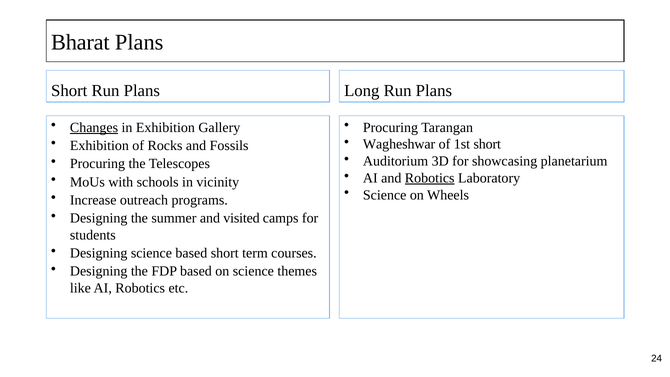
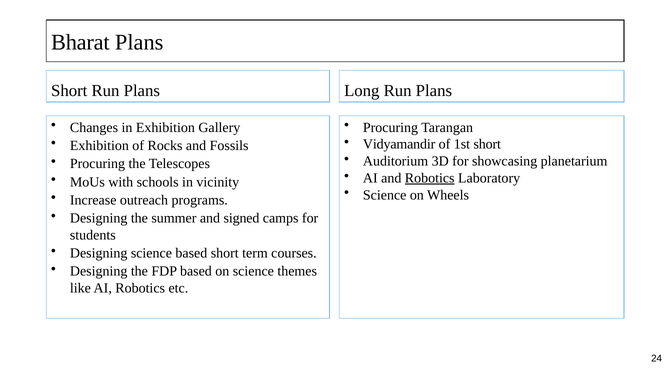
Changes underline: present -> none
Wagheshwar: Wagheshwar -> Vidyamandir
visited: visited -> signed
